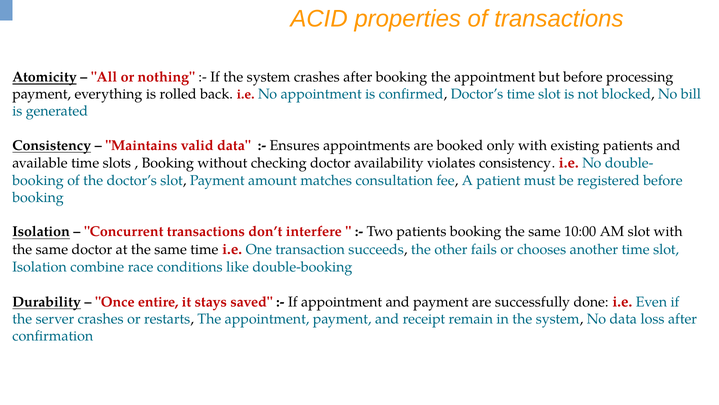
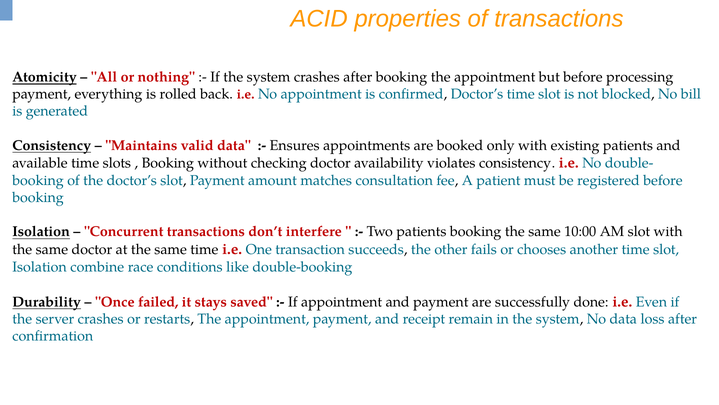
entire: entire -> failed
